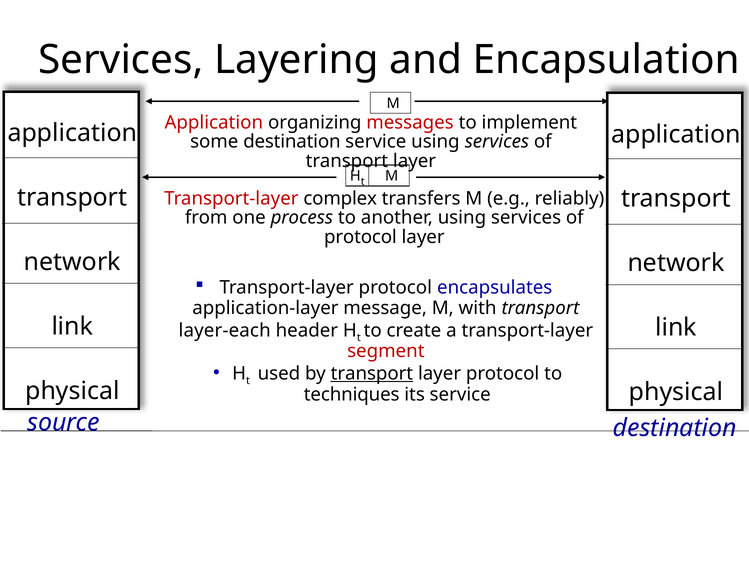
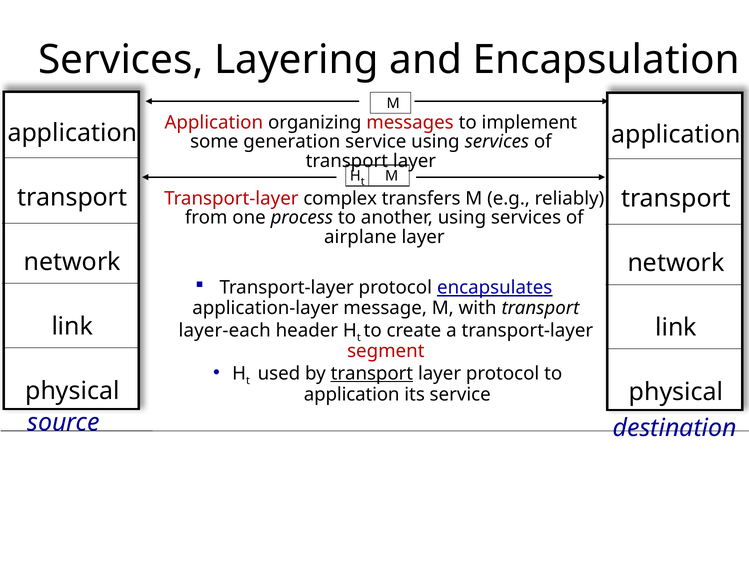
some destination: destination -> generation
protocol at (360, 237): protocol -> airplane
encapsulates underline: none -> present
techniques at (352, 394): techniques -> application
